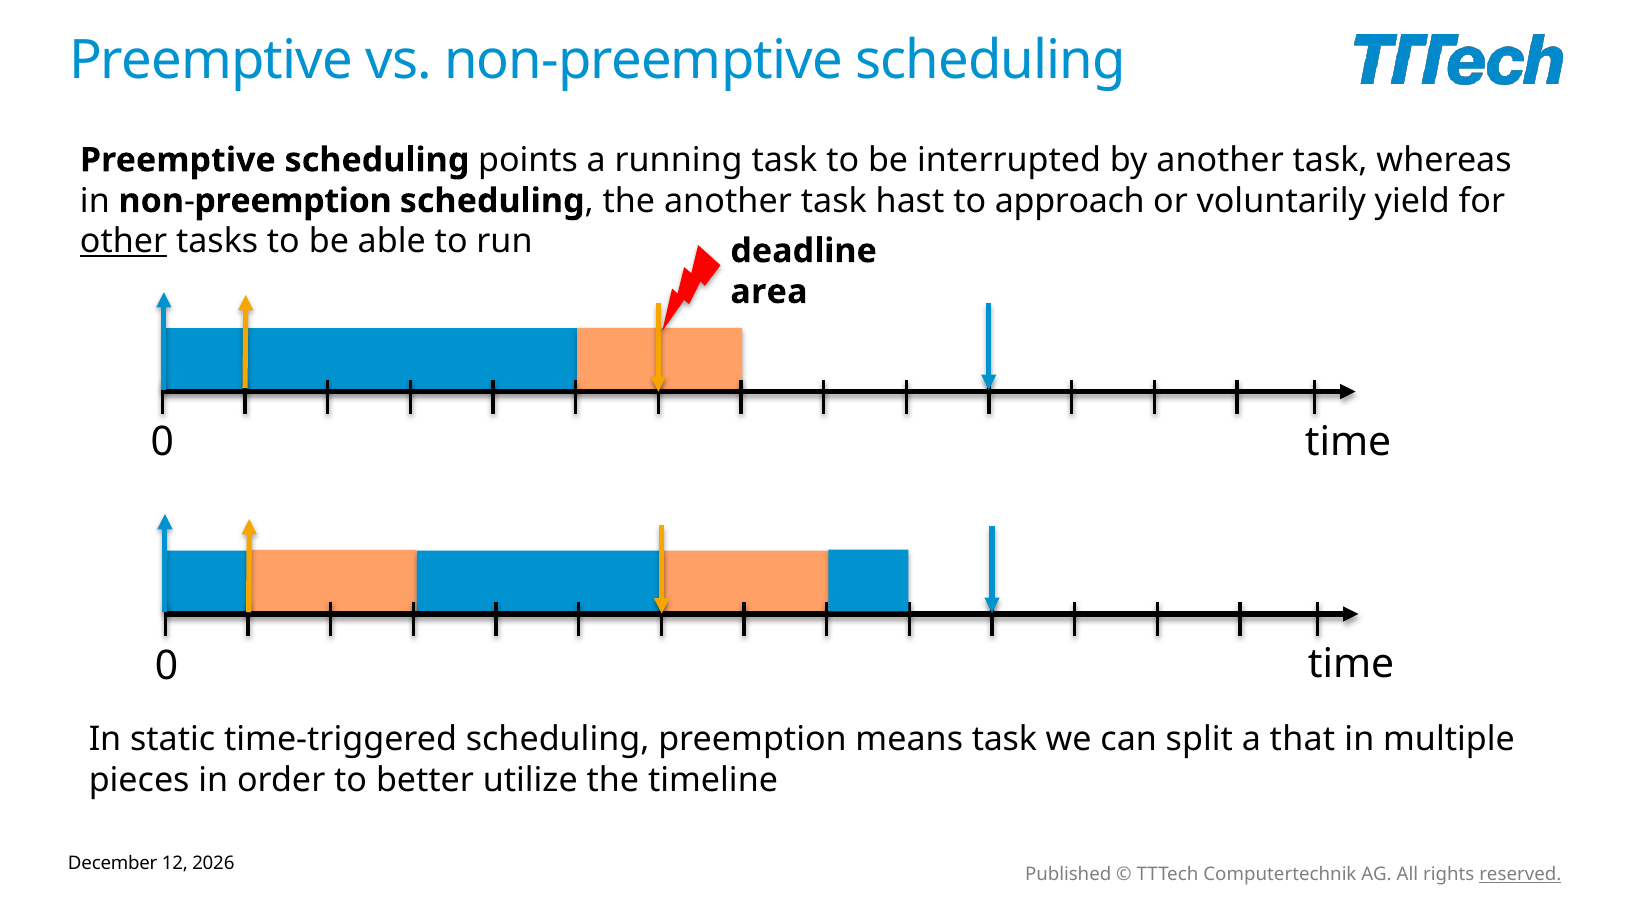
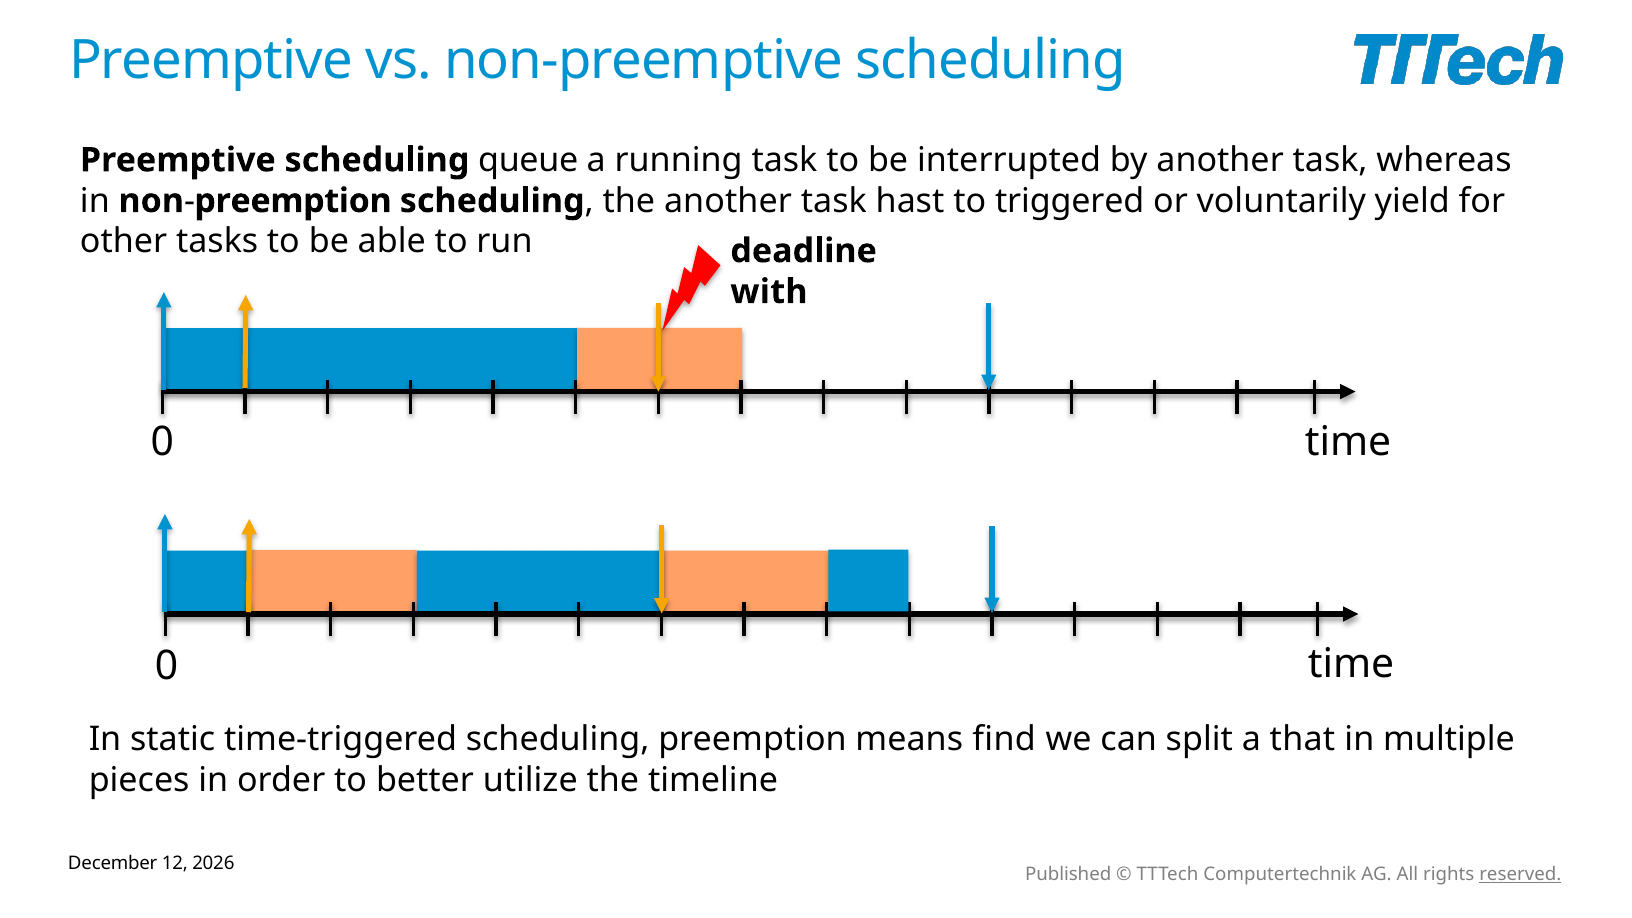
points: points -> queue
approach: approach -> triggered
other underline: present -> none
area: area -> with
means task: task -> find
